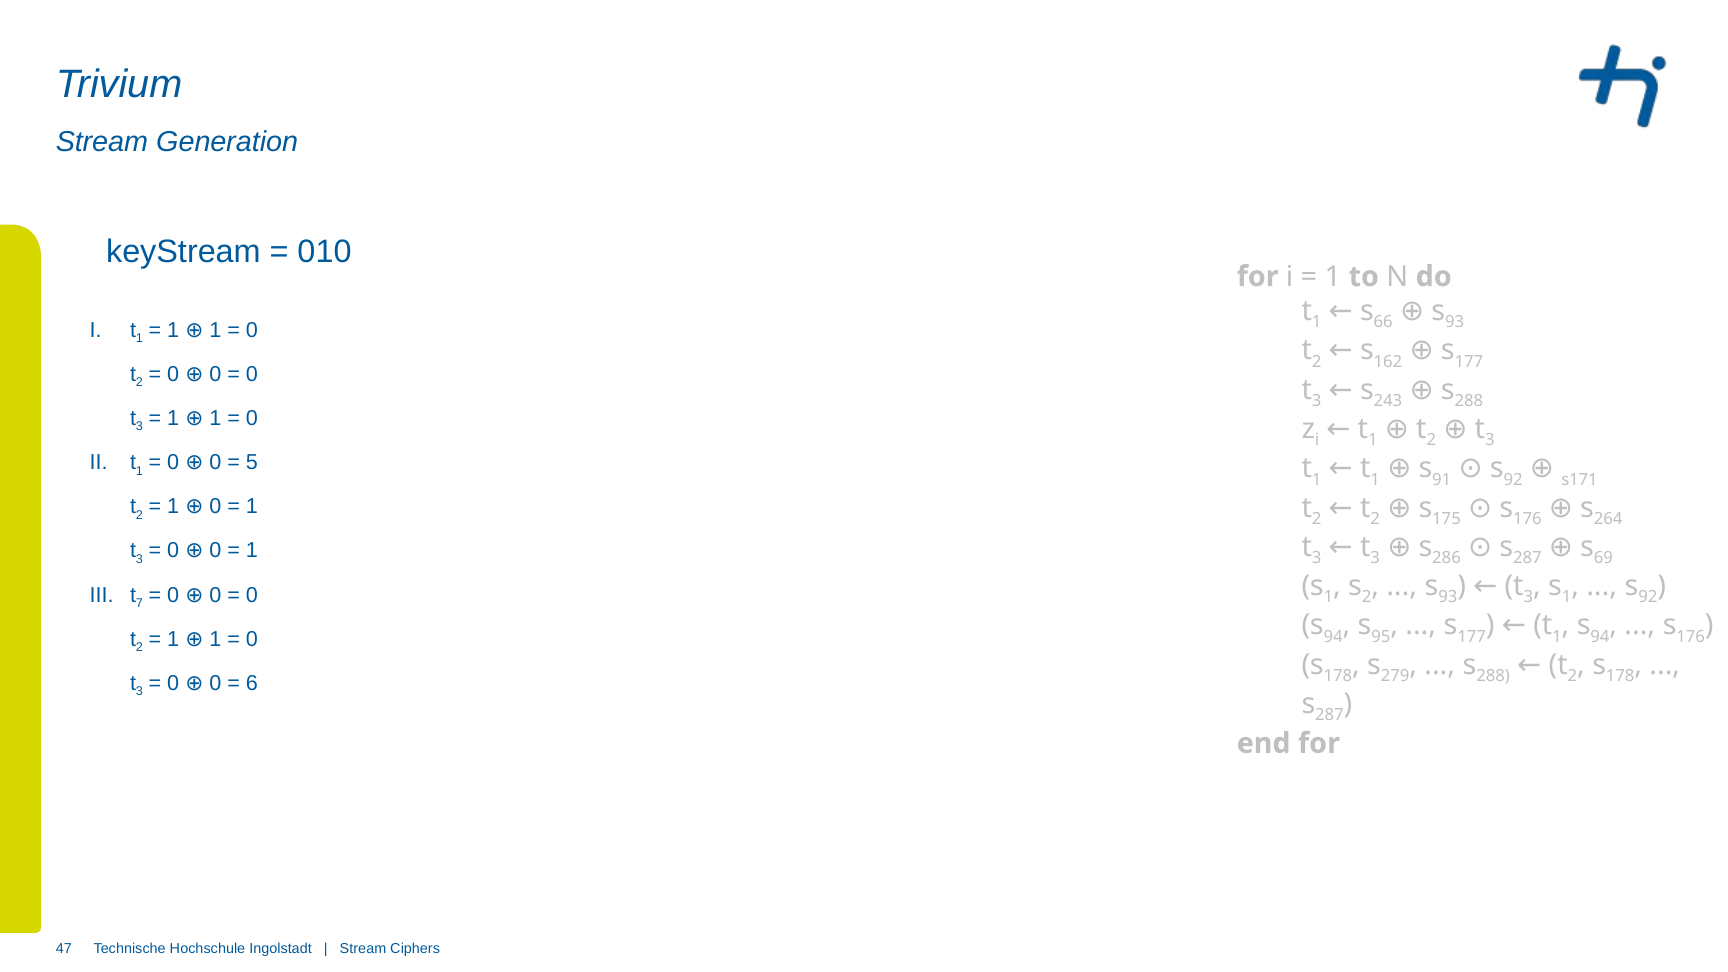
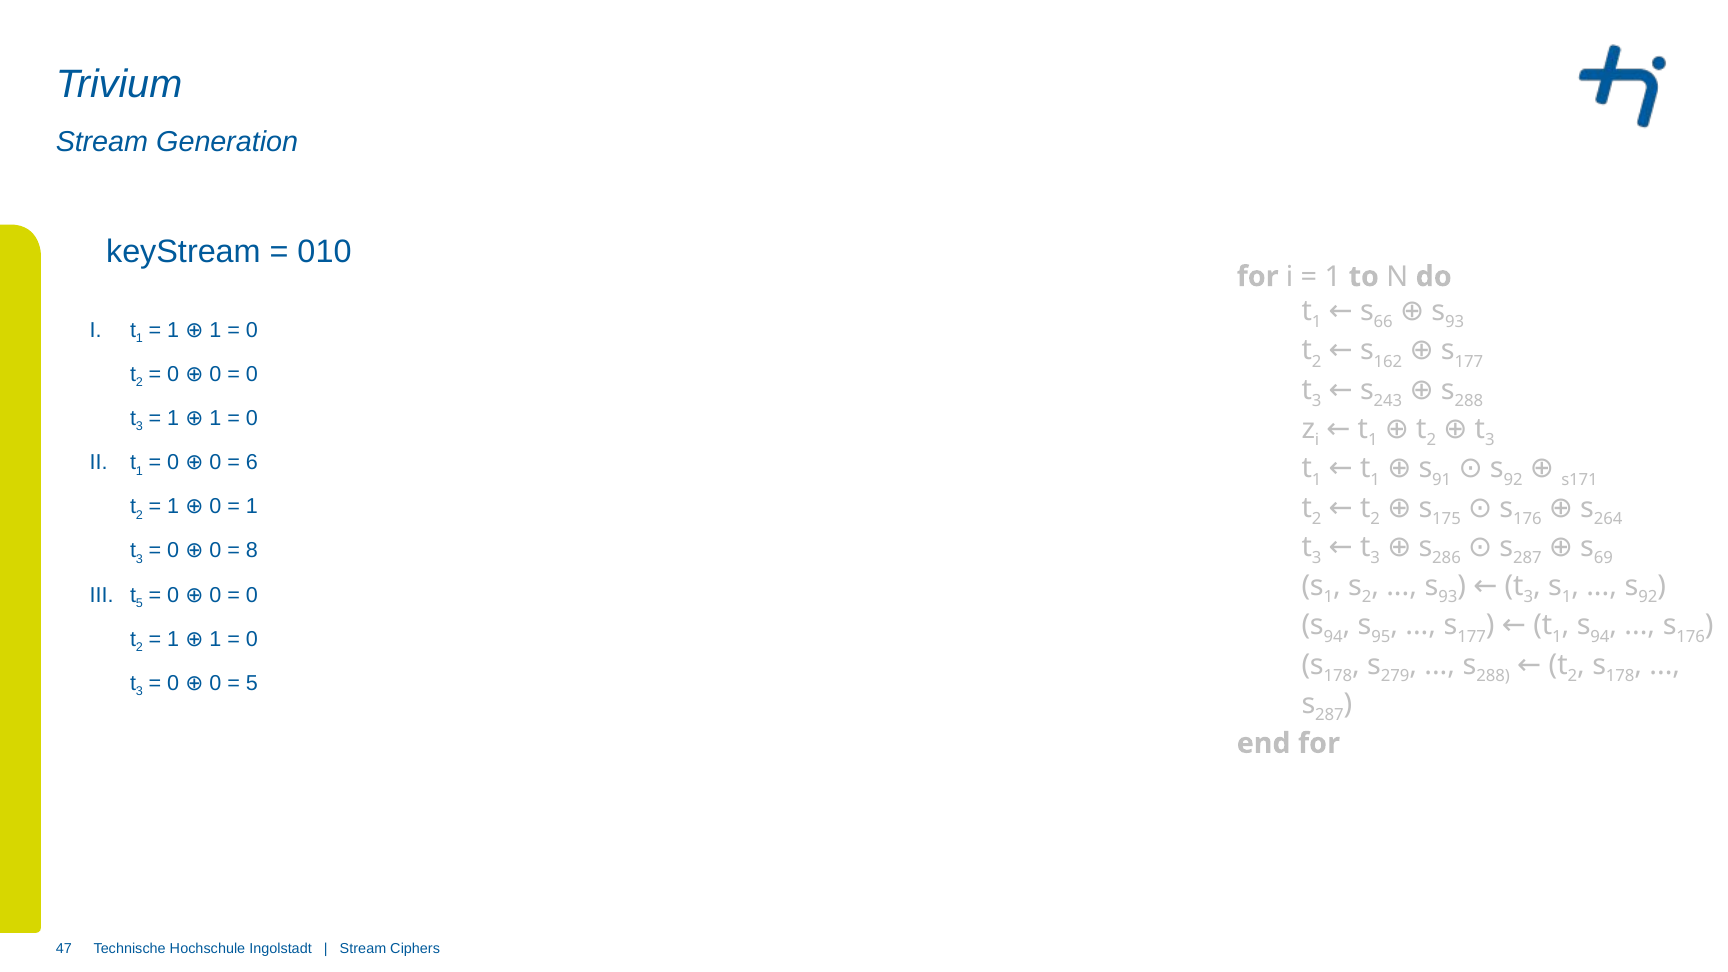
5: 5 -> 6
1 at (252, 551): 1 -> 8
7 at (139, 603): 7 -> 5
6 at (252, 683): 6 -> 5
